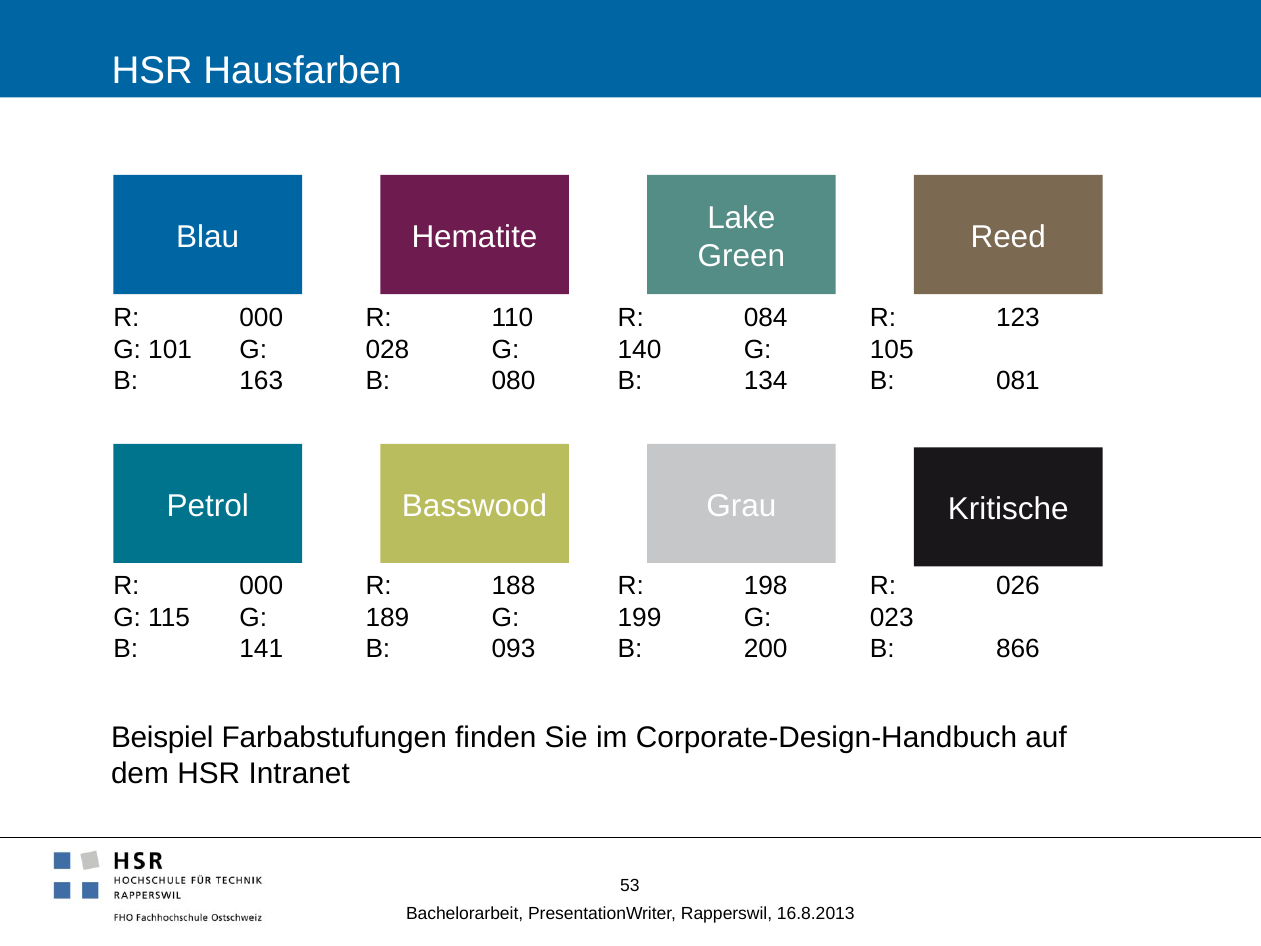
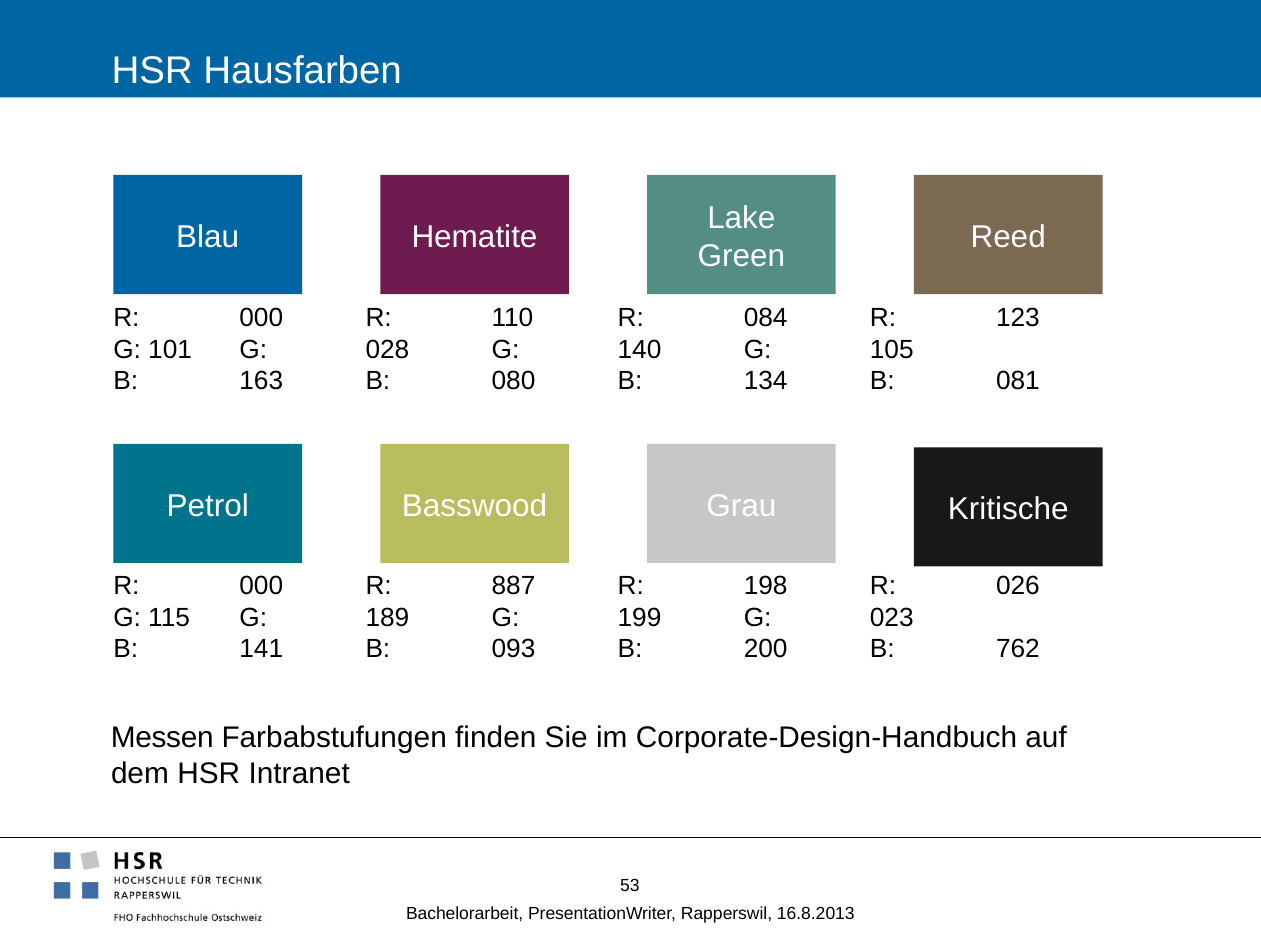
188: 188 -> 887
866: 866 -> 762
Beispiel: Beispiel -> Messen
